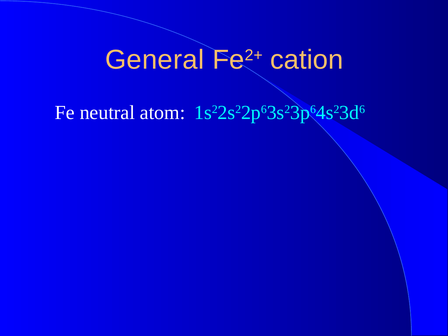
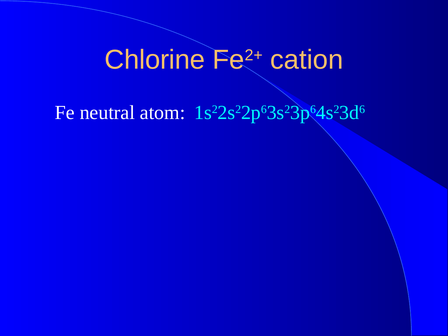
General: General -> Chlorine
